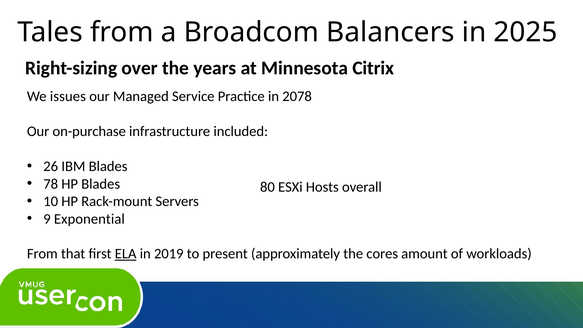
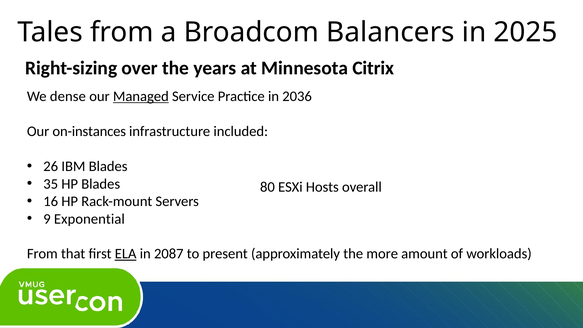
issues: issues -> dense
Managed underline: none -> present
2078: 2078 -> 2036
on-purchase: on-purchase -> on-instances
78: 78 -> 35
10: 10 -> 16
2019: 2019 -> 2087
cores: cores -> more
